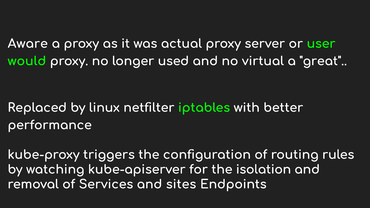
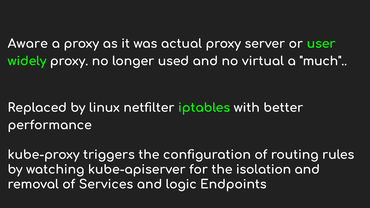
would: would -> widely
great: great -> much
sites: sites -> logic
